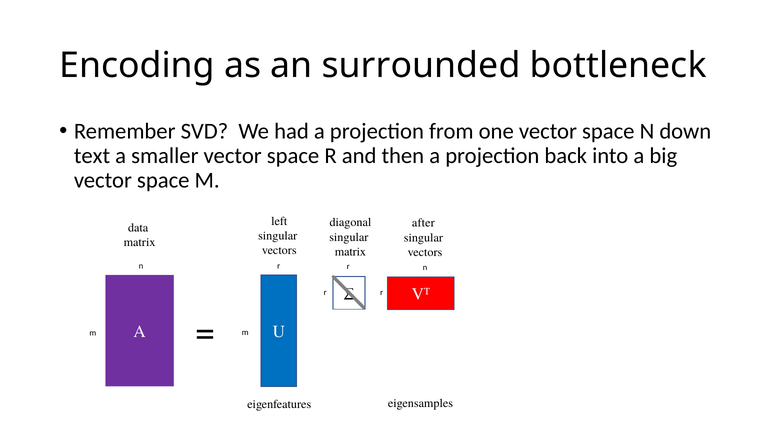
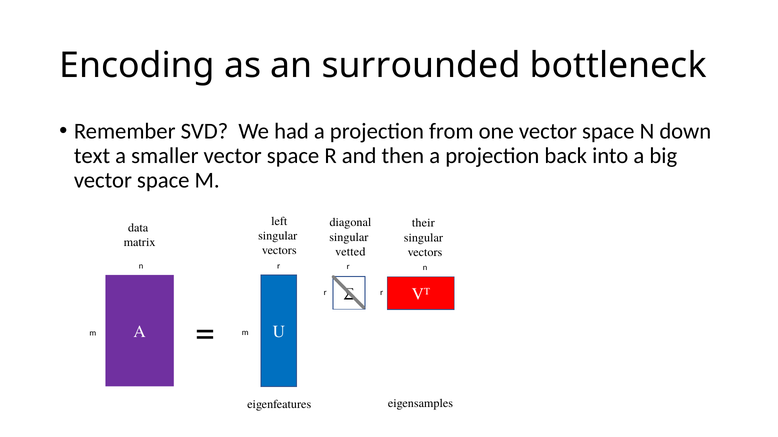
after: after -> their
matrix at (350, 252): matrix -> vetted
